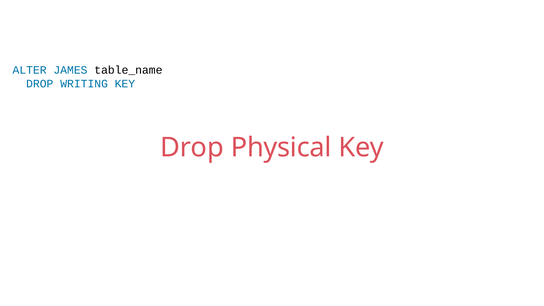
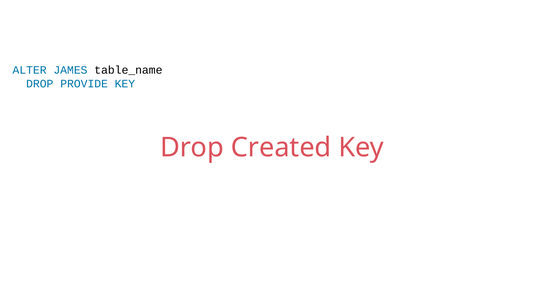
WRITING: WRITING -> PROVIDE
Physical: Physical -> Created
